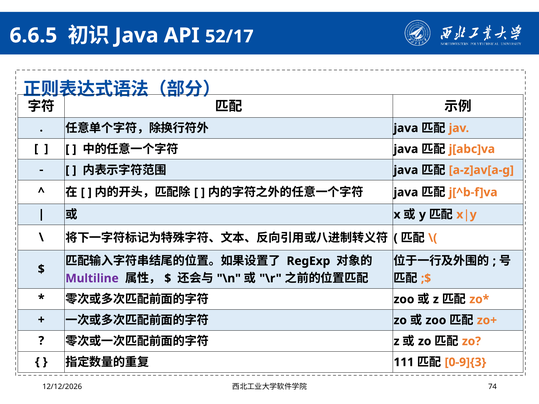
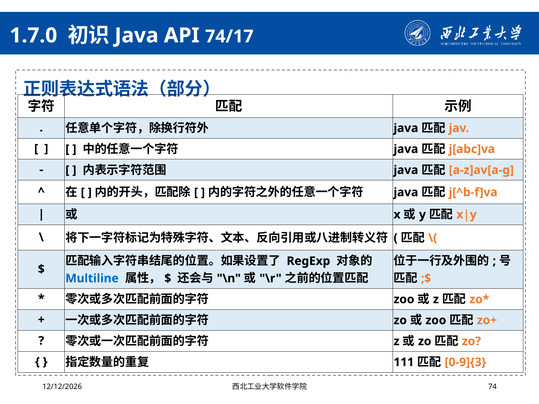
6.6.5: 6.6.5 -> 1.7.0
52/17: 52/17 -> 74/17
Multiline colour: purple -> blue
